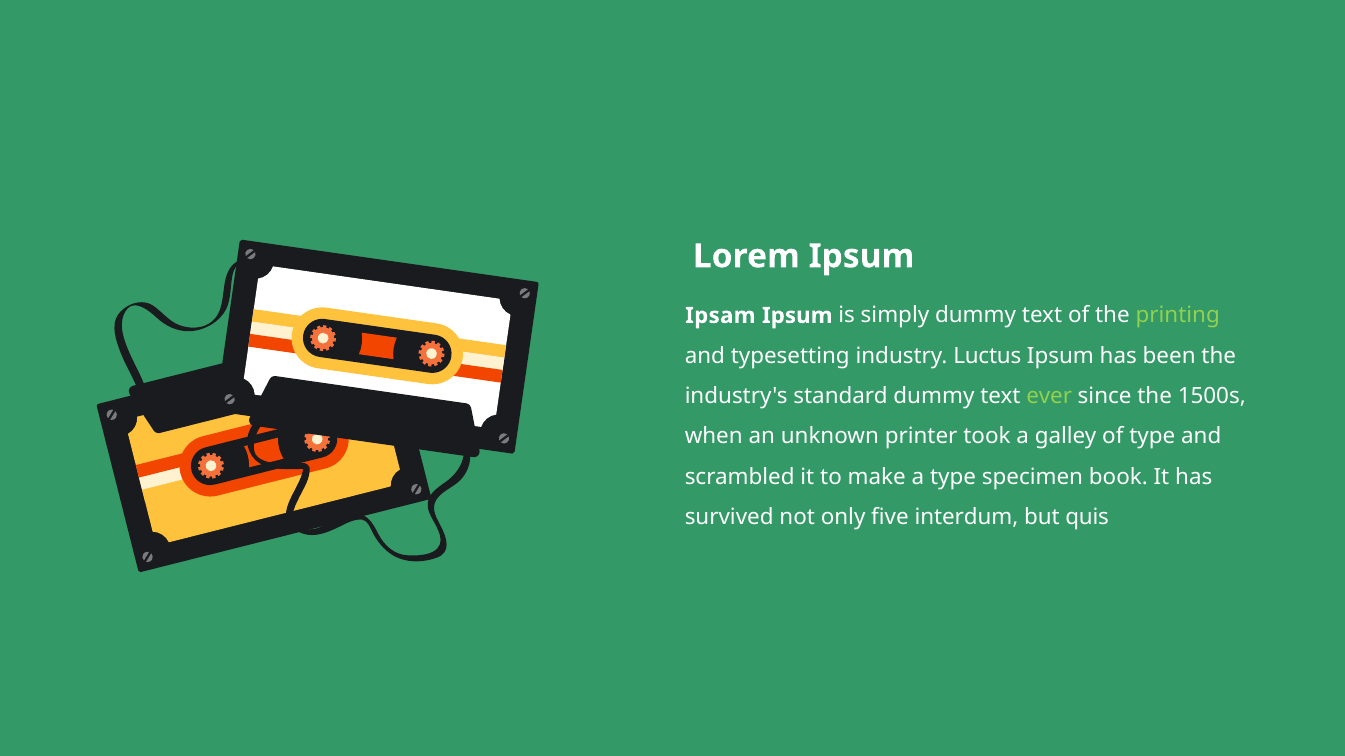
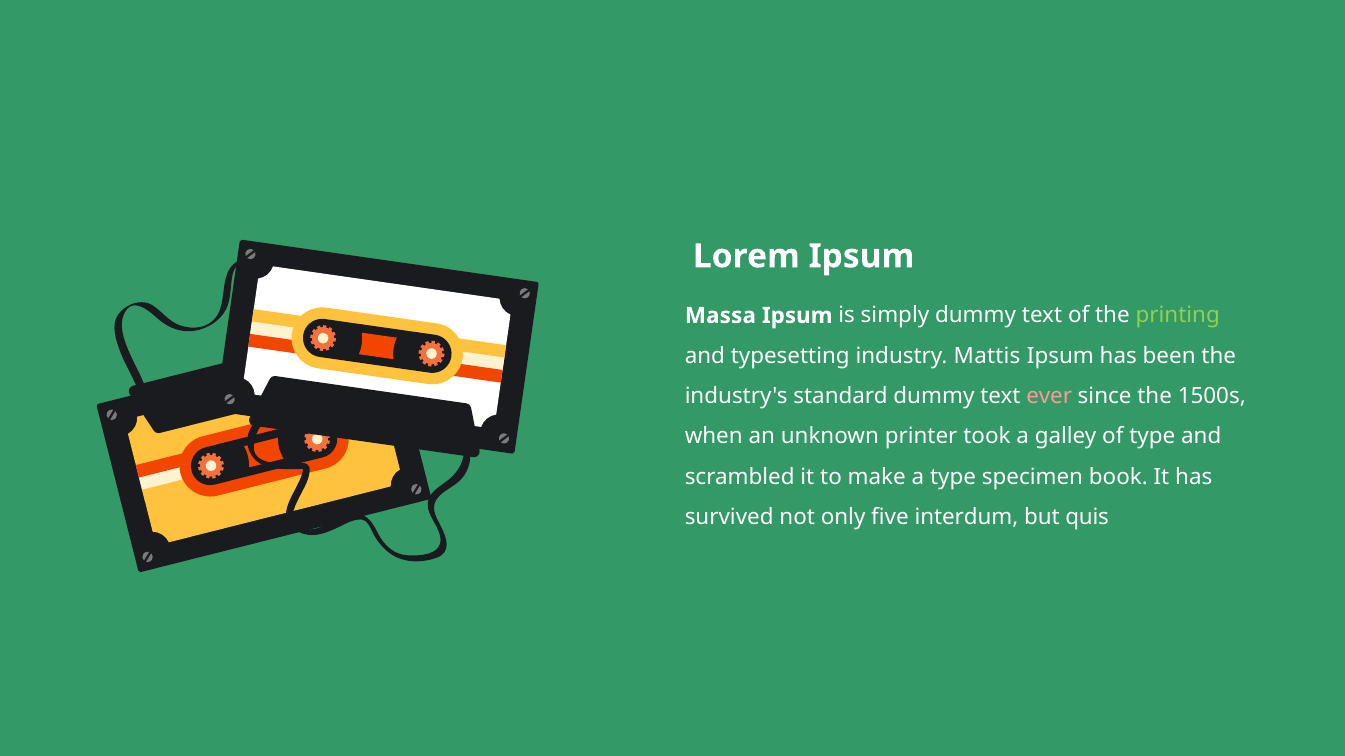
Ipsam: Ipsam -> Massa
Luctus: Luctus -> Mattis
ever colour: light green -> pink
